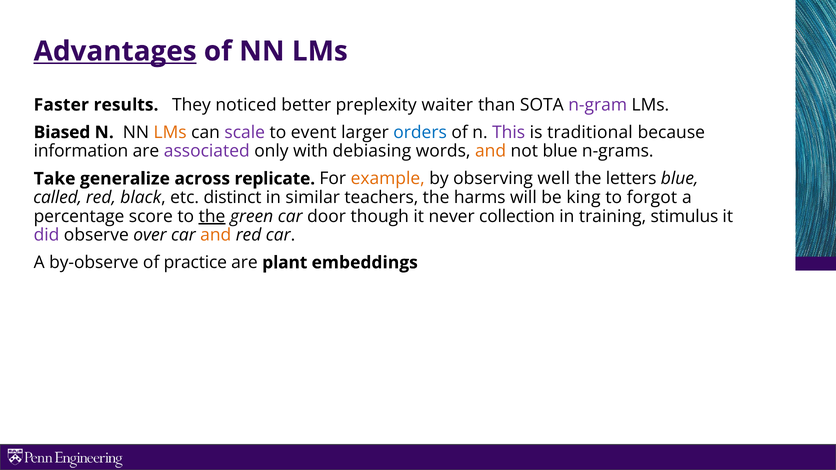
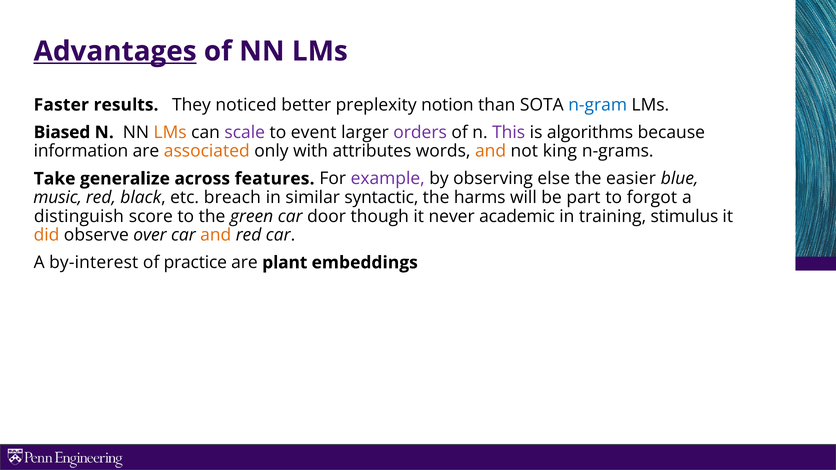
waiter: waiter -> notion
n-gram colour: purple -> blue
orders colour: blue -> purple
traditional: traditional -> algorithms
associated colour: purple -> orange
debiasing: debiasing -> attributes
not blue: blue -> king
replicate: replicate -> features
example colour: orange -> purple
well: well -> else
letters: letters -> easier
called: called -> music
distinct: distinct -> breach
teachers: teachers -> syntactic
king: king -> part
percentage: percentage -> distinguish
the at (212, 216) underline: present -> none
collection: collection -> academic
did colour: purple -> orange
by-observe: by-observe -> by-interest
